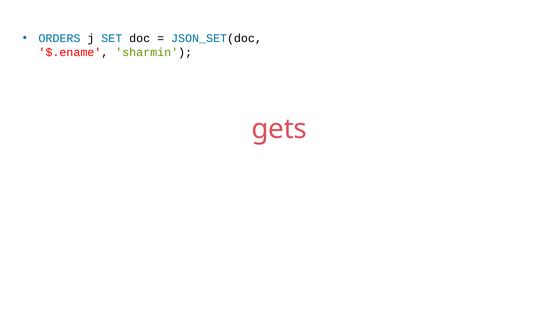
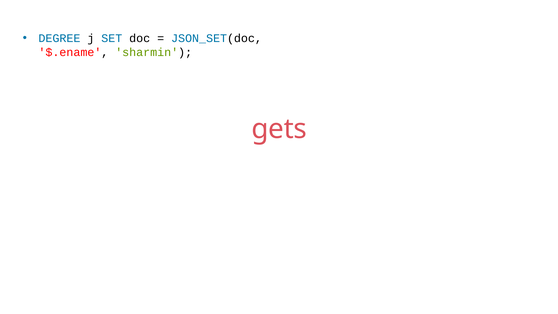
ORDERS: ORDERS -> DEGREE
